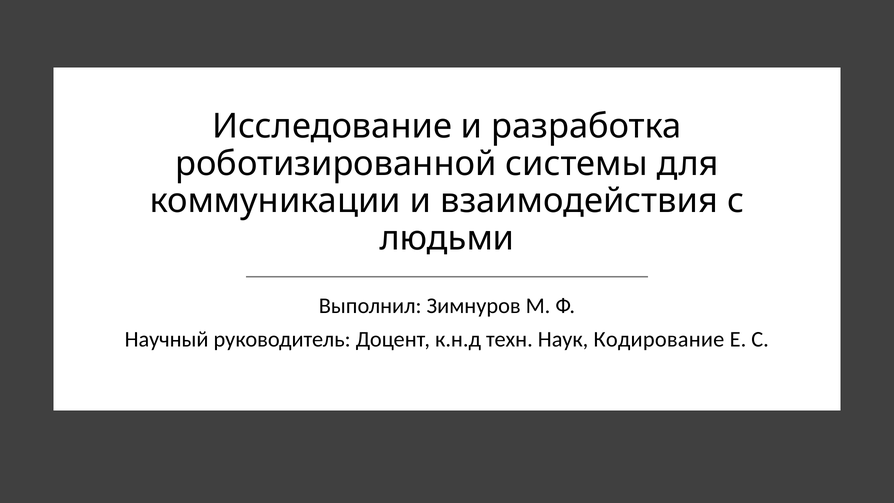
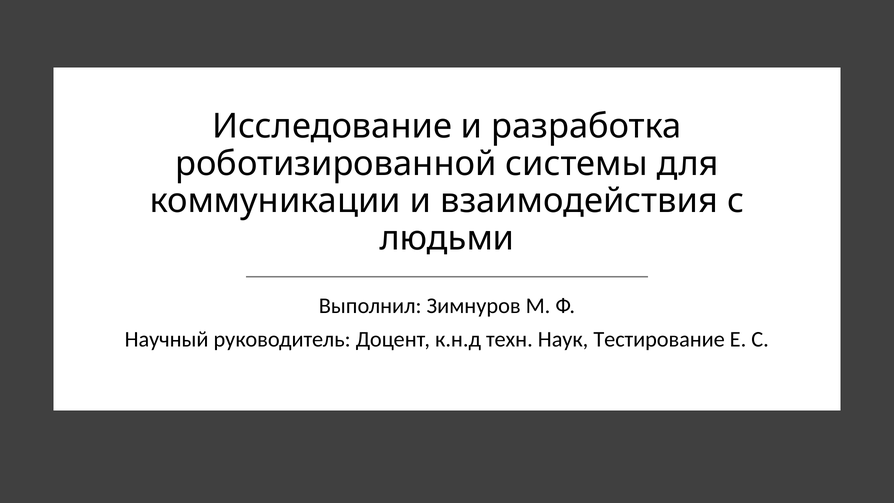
Кодирование: Кодирование -> Тестирование
